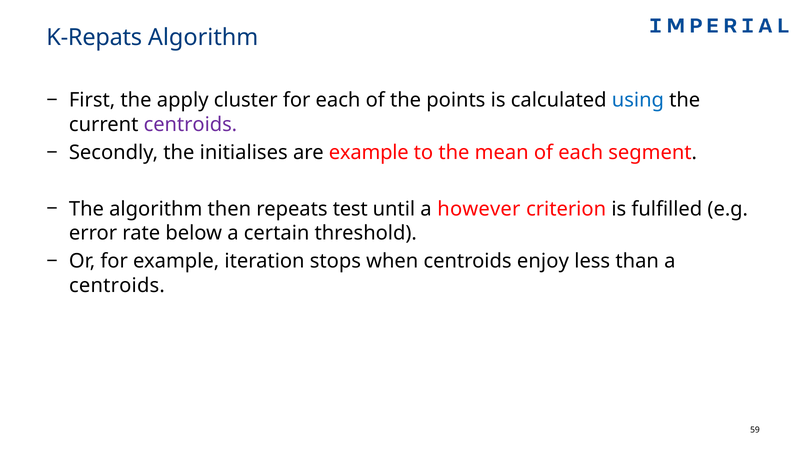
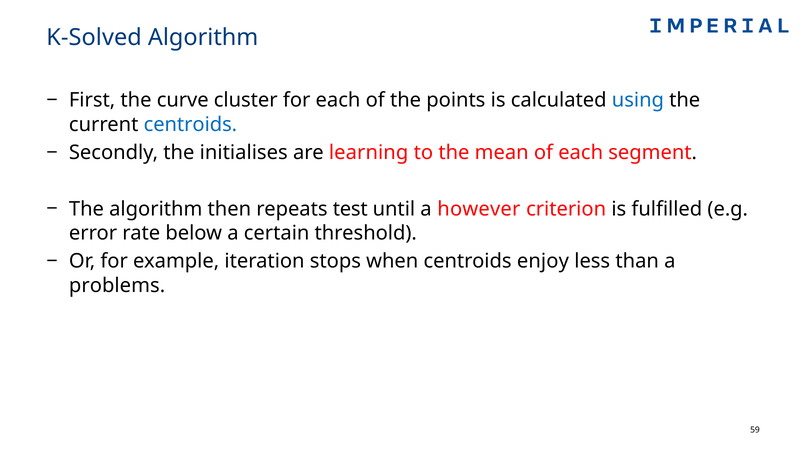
K-Repats: K-Repats -> K-Solved
apply: apply -> curve
centroids at (190, 125) colour: purple -> blue
are example: example -> learning
centroids at (117, 286): centroids -> problems
